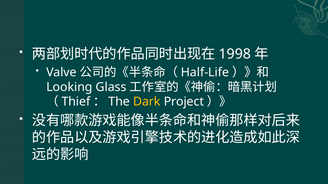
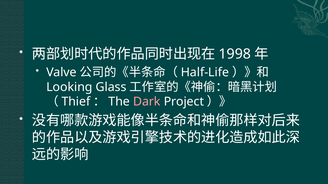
Dark colour: yellow -> pink
